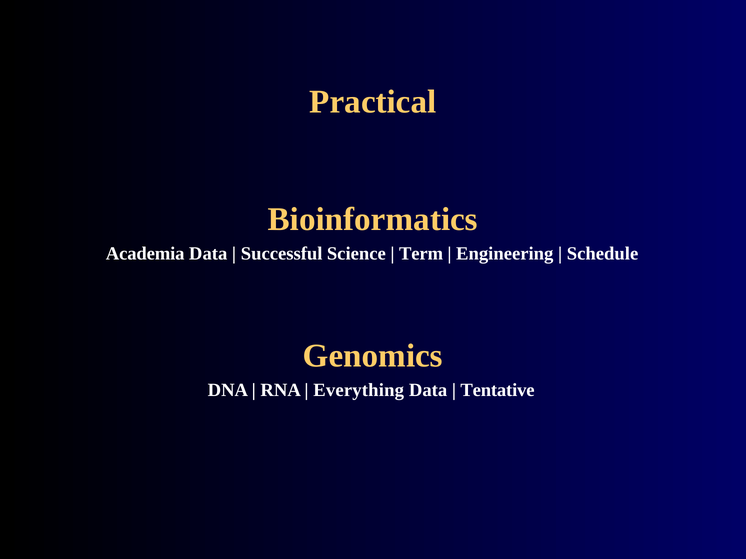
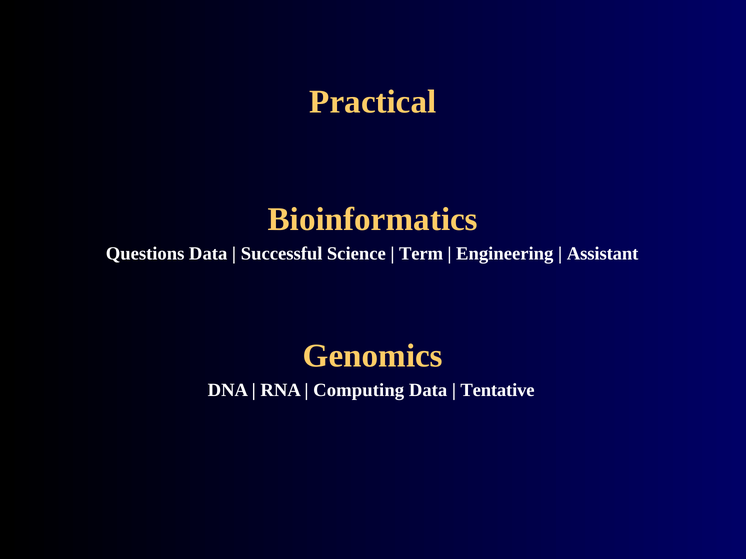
Academia: Academia -> Questions
Schedule: Schedule -> Assistant
Everything: Everything -> Computing
